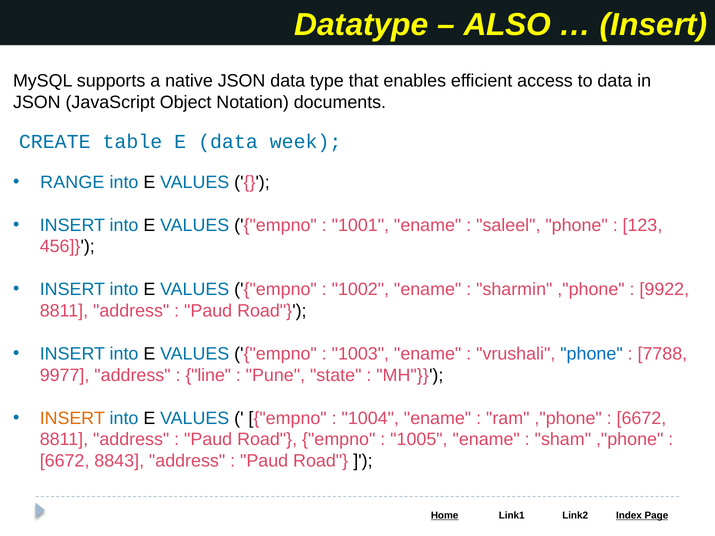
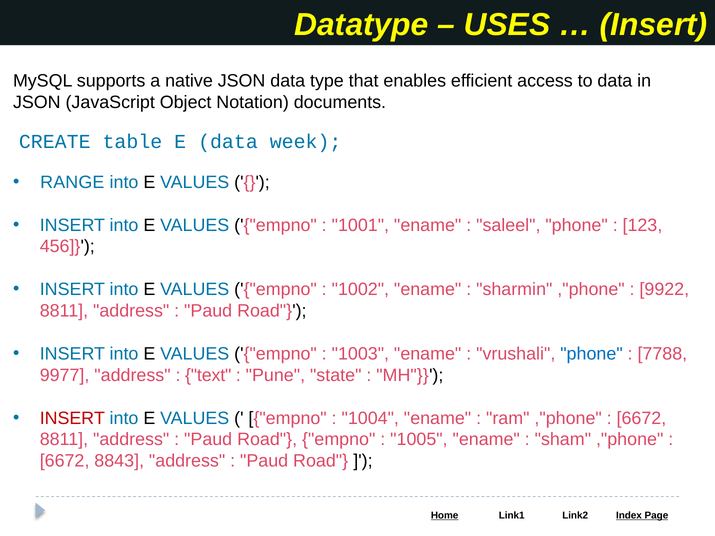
ALSO: ALSO -> USES
line: line -> text
INSERT at (72, 418) colour: orange -> red
